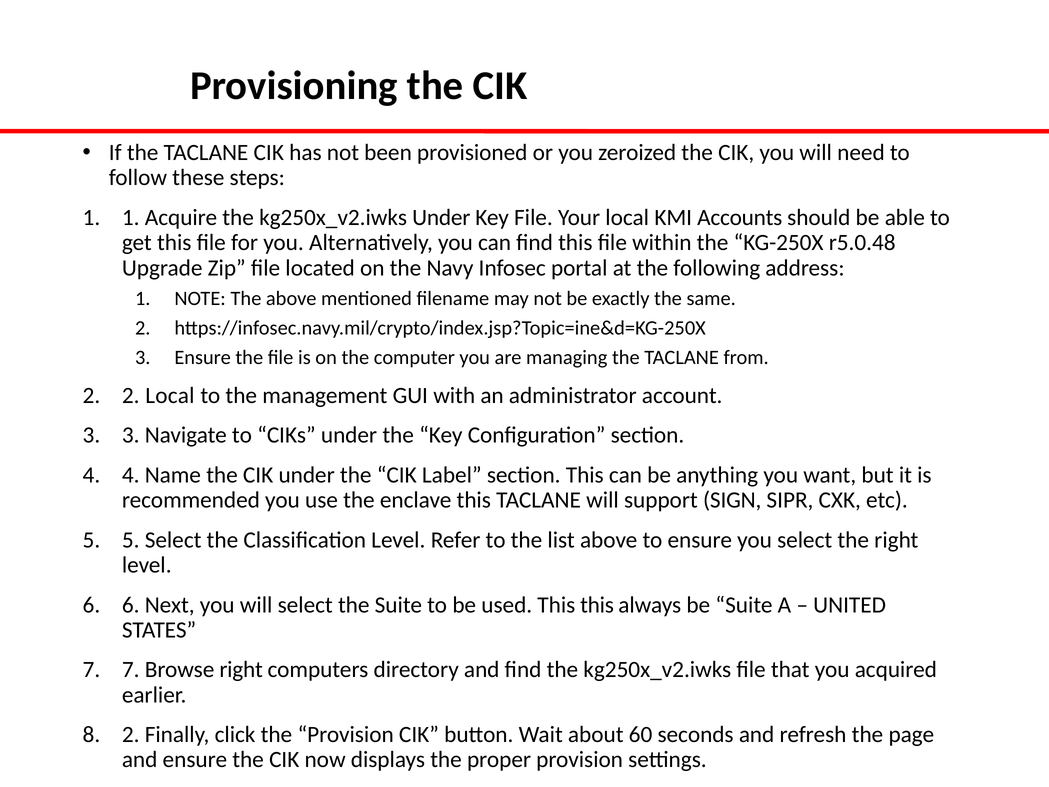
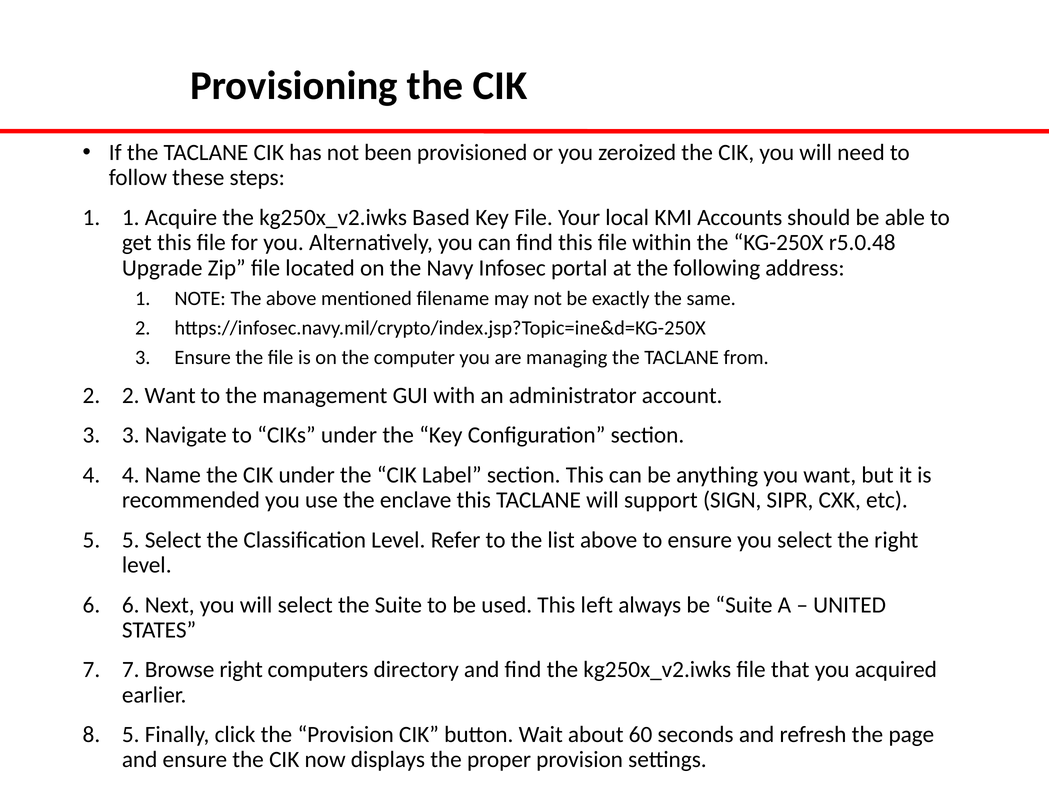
kg250x_v2.iwks Under: Under -> Based
2 Local: Local -> Want
This this: this -> left
8 2: 2 -> 5
